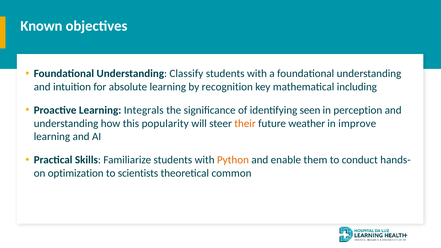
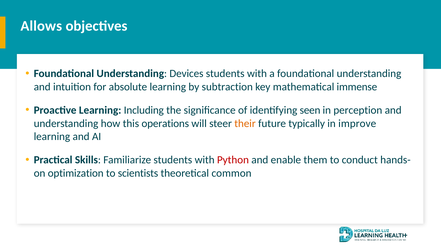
Known: Known -> Allows
Classify: Classify -> Devices
recognition: recognition -> subtraction
including: including -> immense
Integrals: Integrals -> Including
popularity: popularity -> operations
weather: weather -> typically
Python colour: orange -> red
